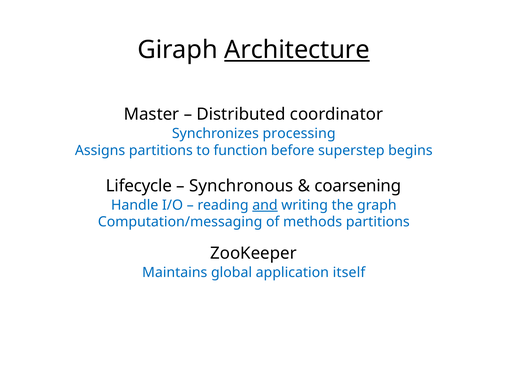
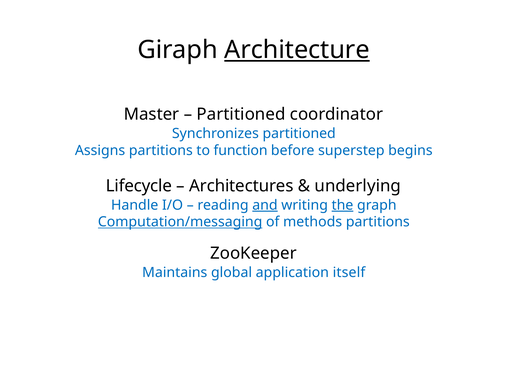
Distributed at (241, 114): Distributed -> Partitioned
Synchronizes processing: processing -> partitioned
Synchronous: Synchronous -> Architectures
coarsening: coarsening -> underlying
the underline: none -> present
Computation/messaging underline: none -> present
